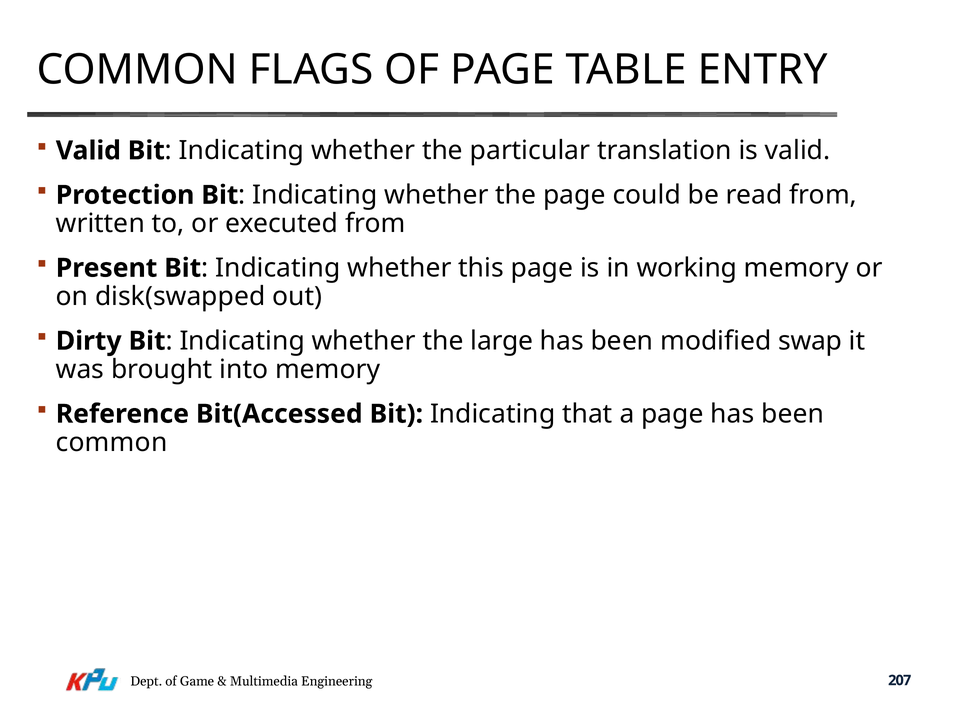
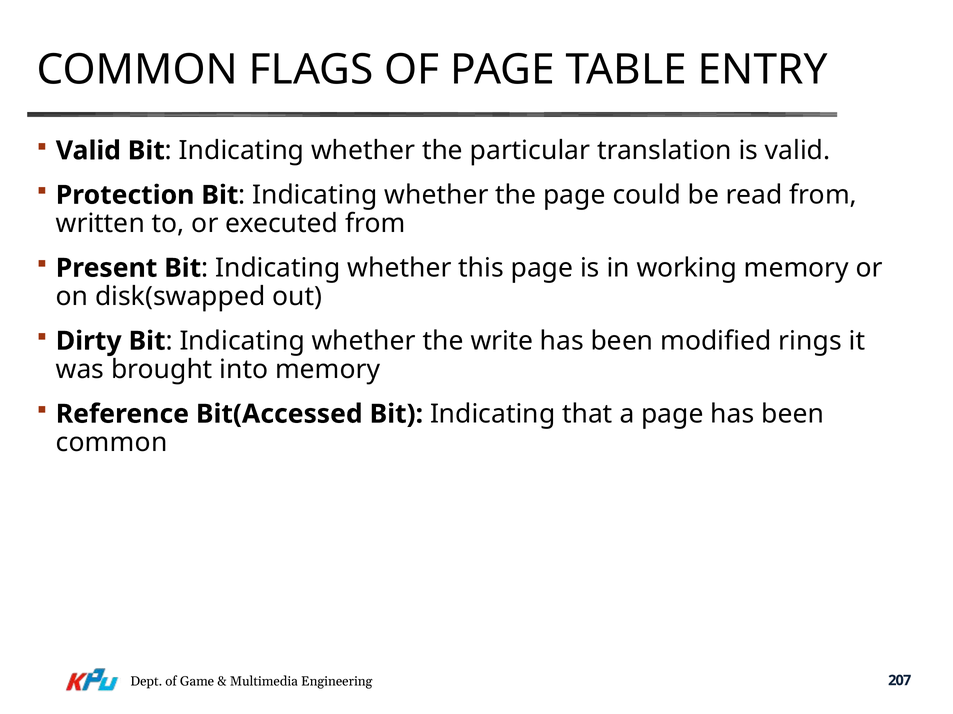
large: large -> write
swap: swap -> rings
